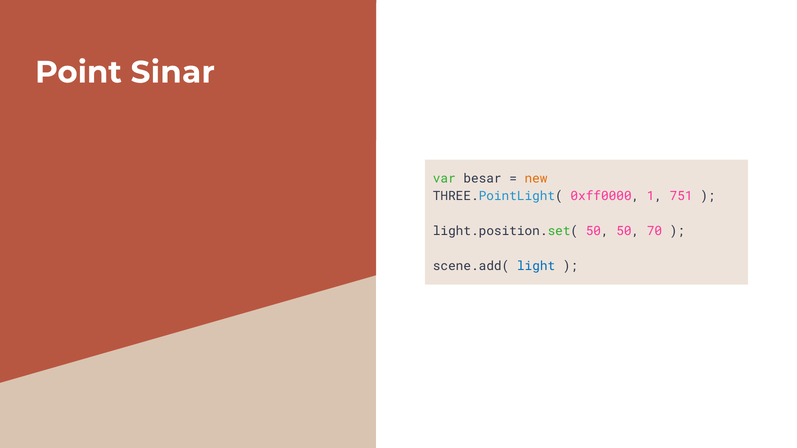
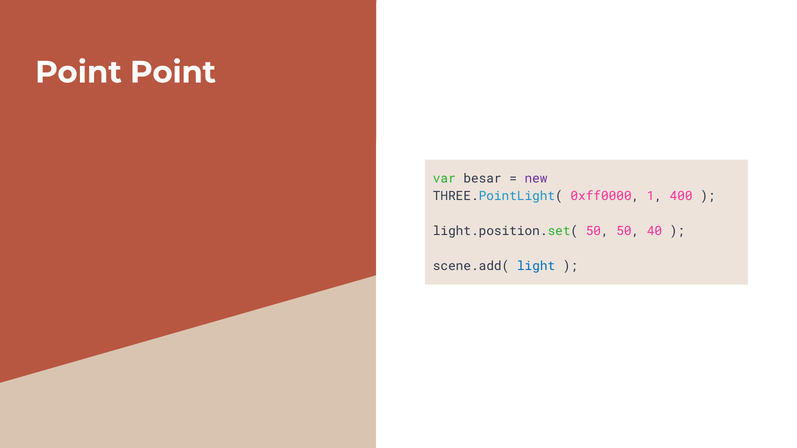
Point Sinar: Sinar -> Point
new colour: orange -> purple
751: 751 -> 400
70: 70 -> 40
